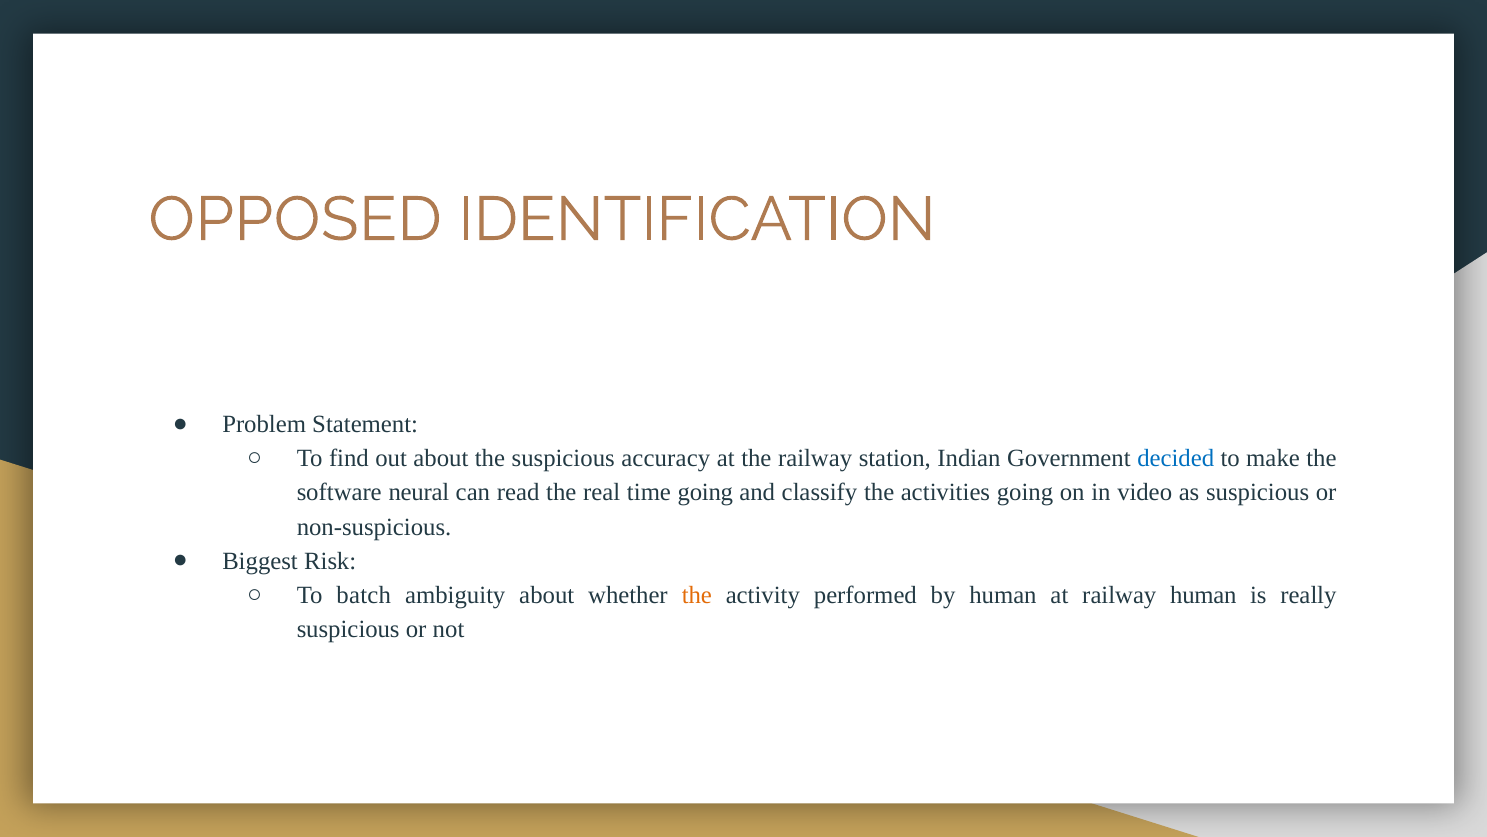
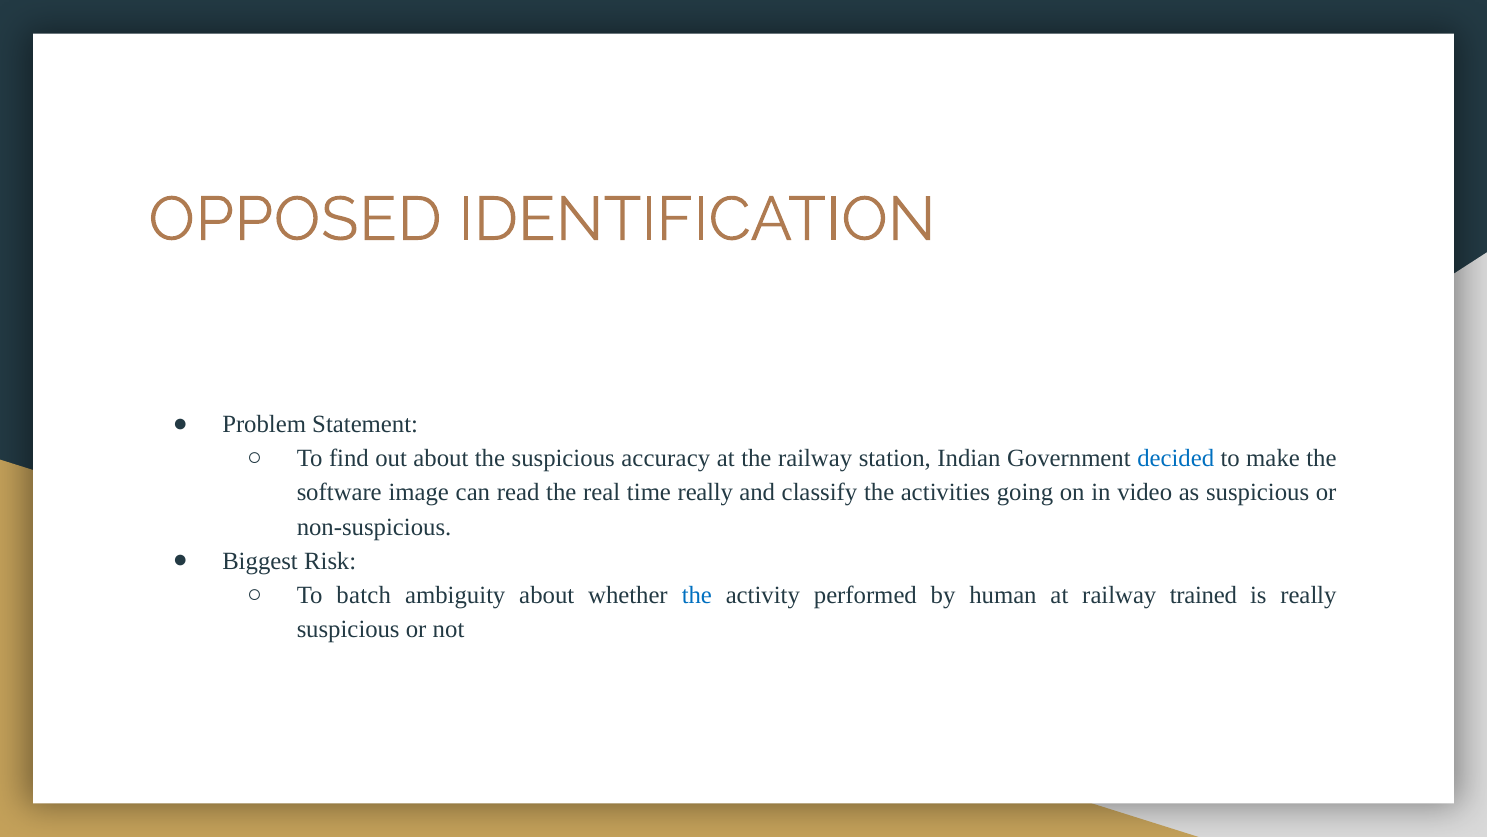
neural: neural -> image
time going: going -> really
the at (697, 595) colour: orange -> blue
railway human: human -> trained
